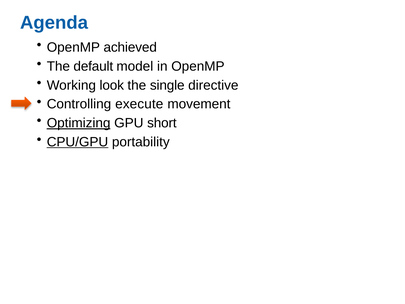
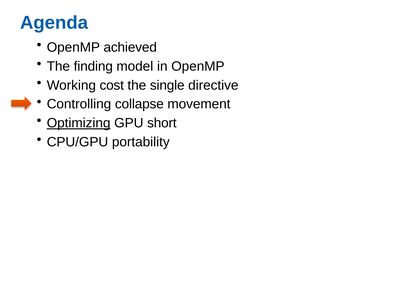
default: default -> finding
look: look -> cost
execute: execute -> collapse
CPU/GPU underline: present -> none
